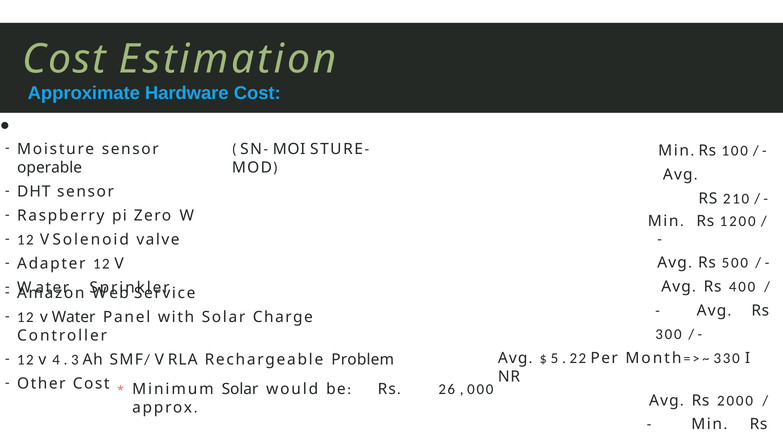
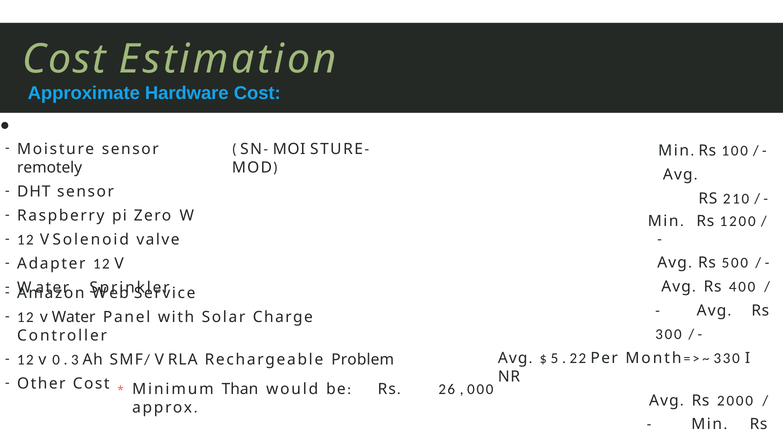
operable: operable -> remotely
4: 4 -> 0
Minimum Solar: Solar -> Than
